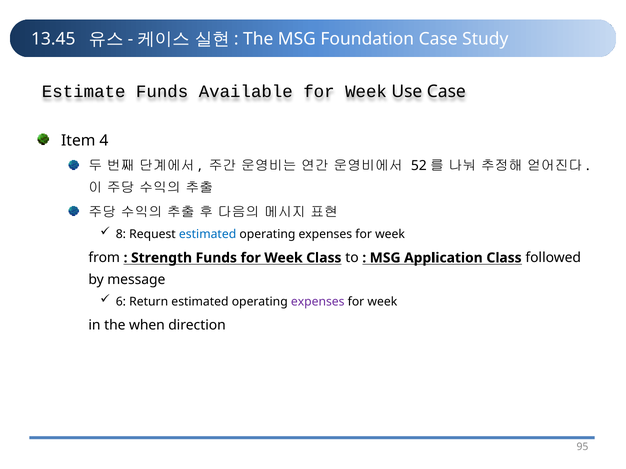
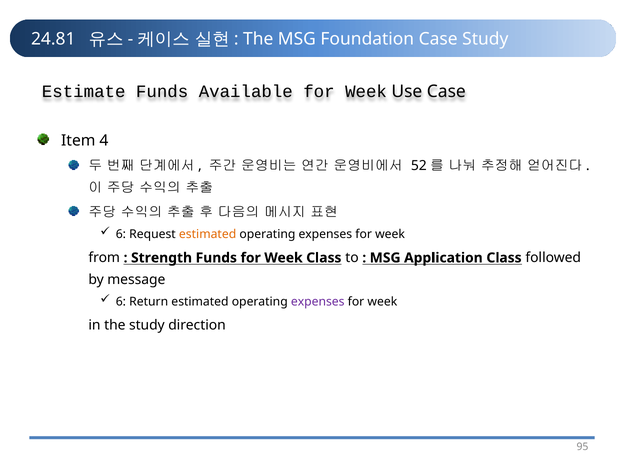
13.45: 13.45 -> 24.81
8 at (121, 235): 8 -> 6
estimated at (208, 235) colour: blue -> orange
the when: when -> study
